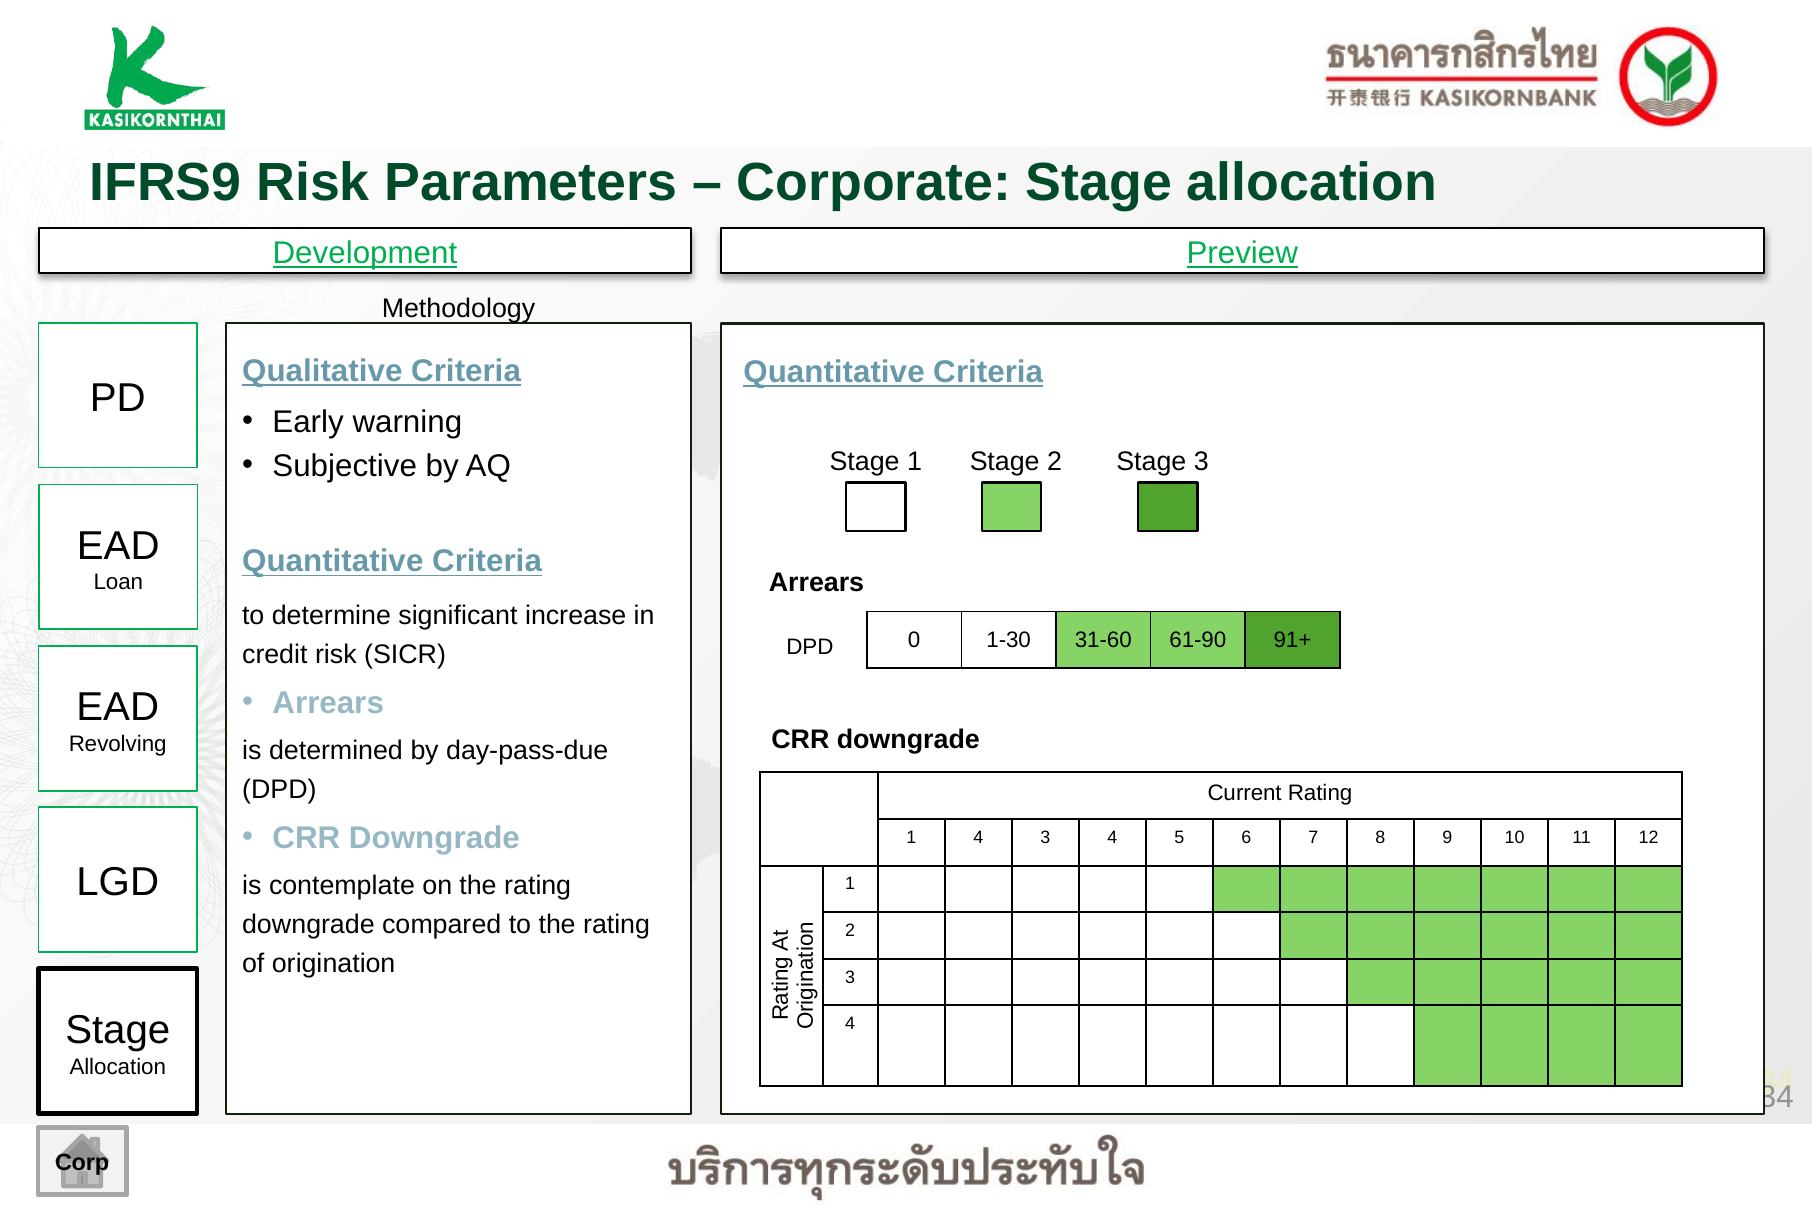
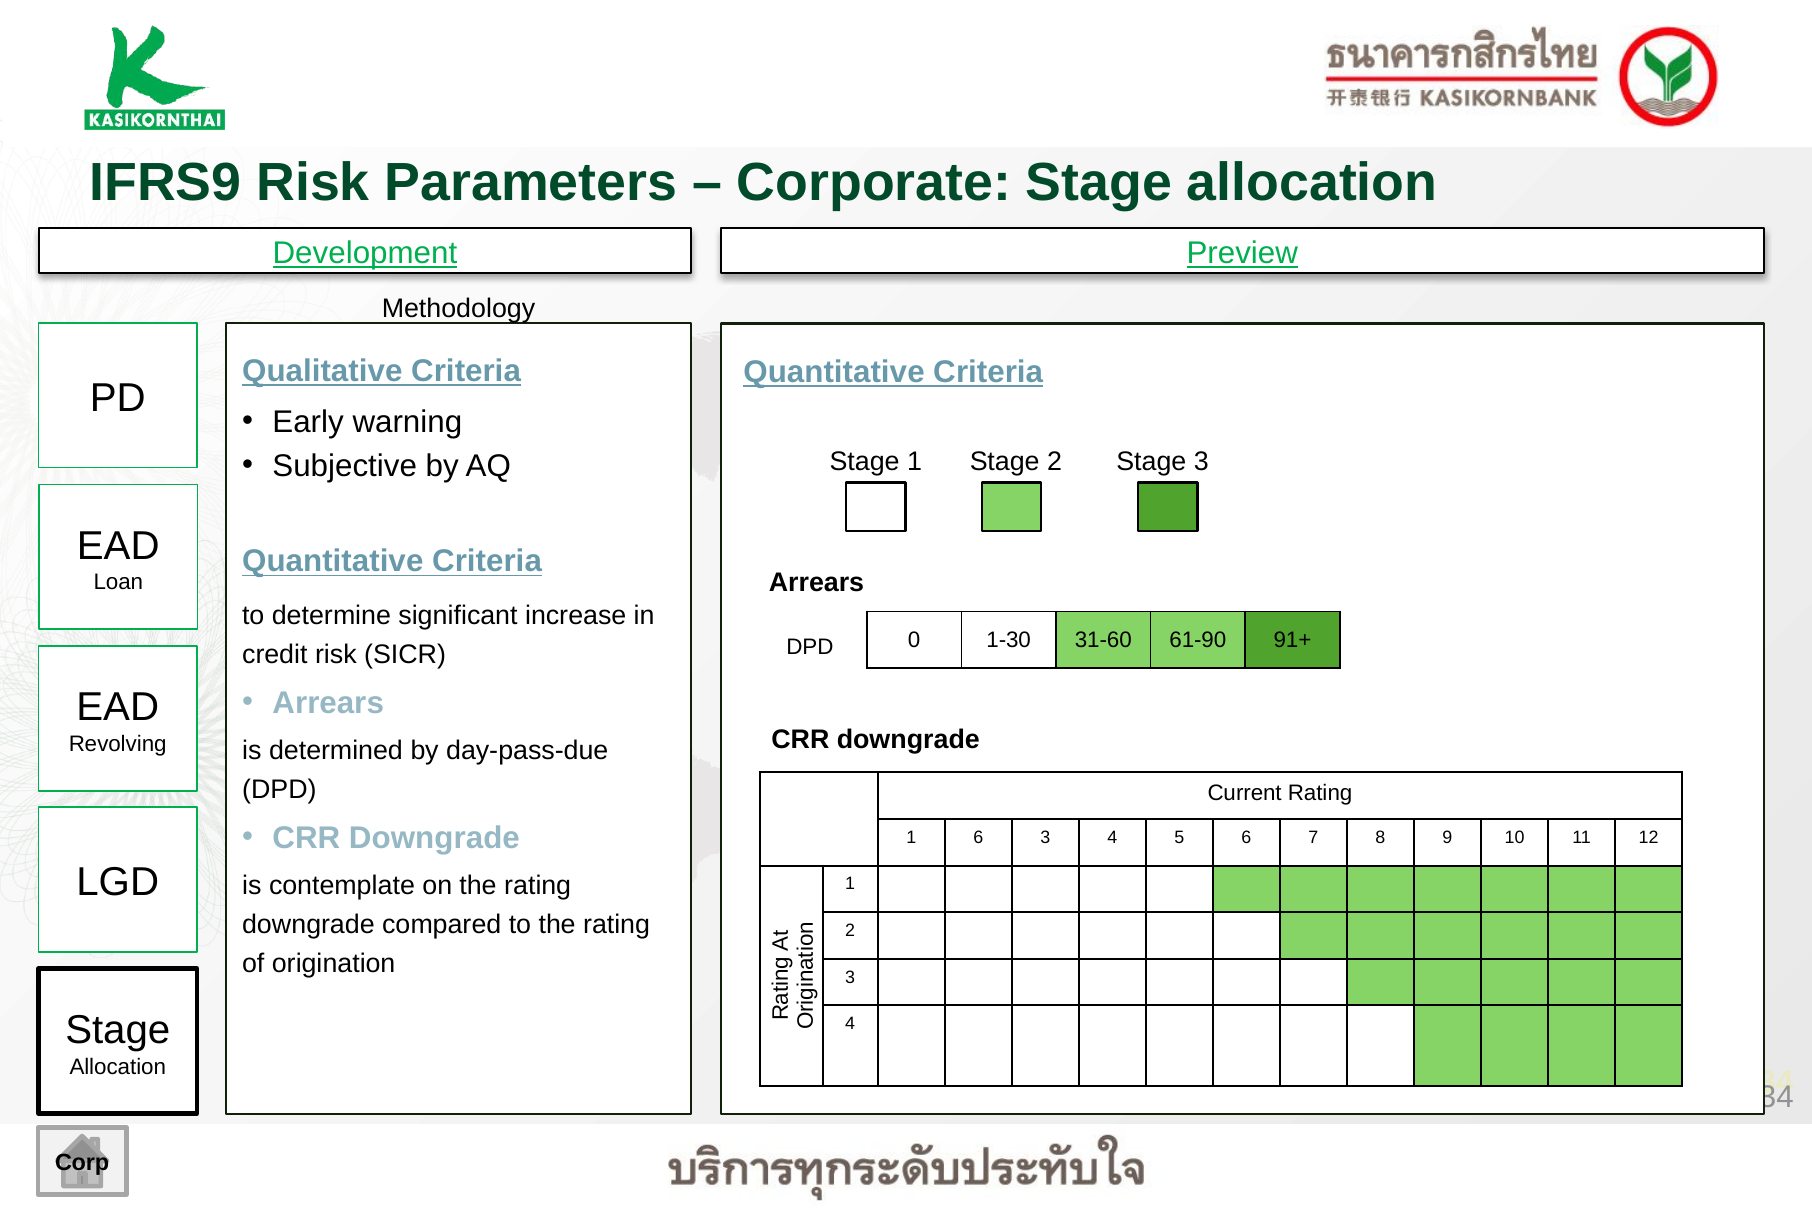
1 4: 4 -> 6
